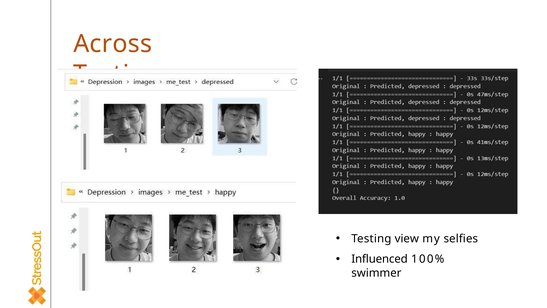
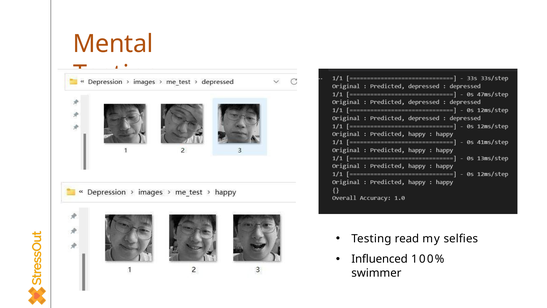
Across: Across -> Mental
view: view -> read
